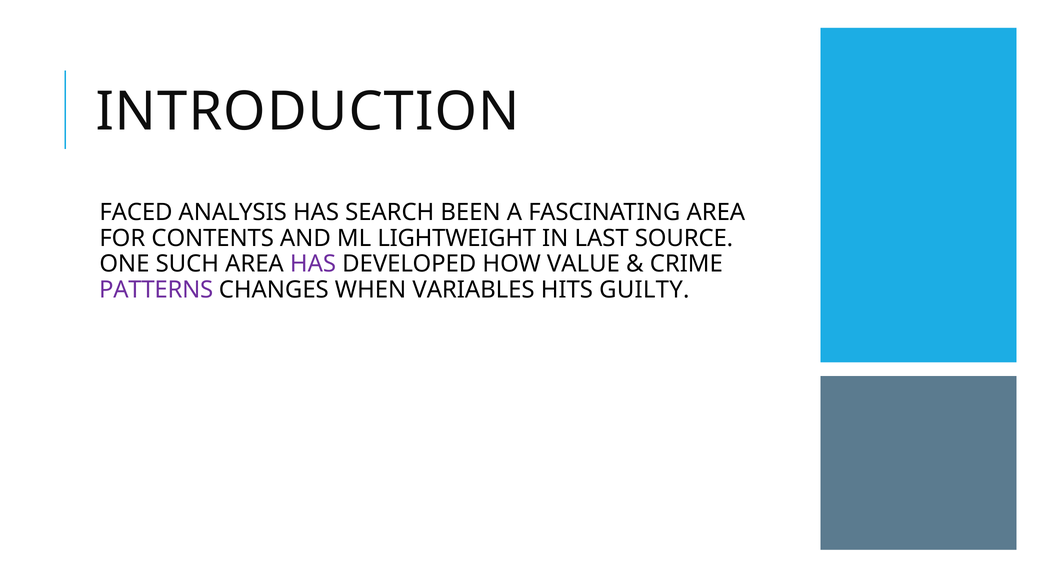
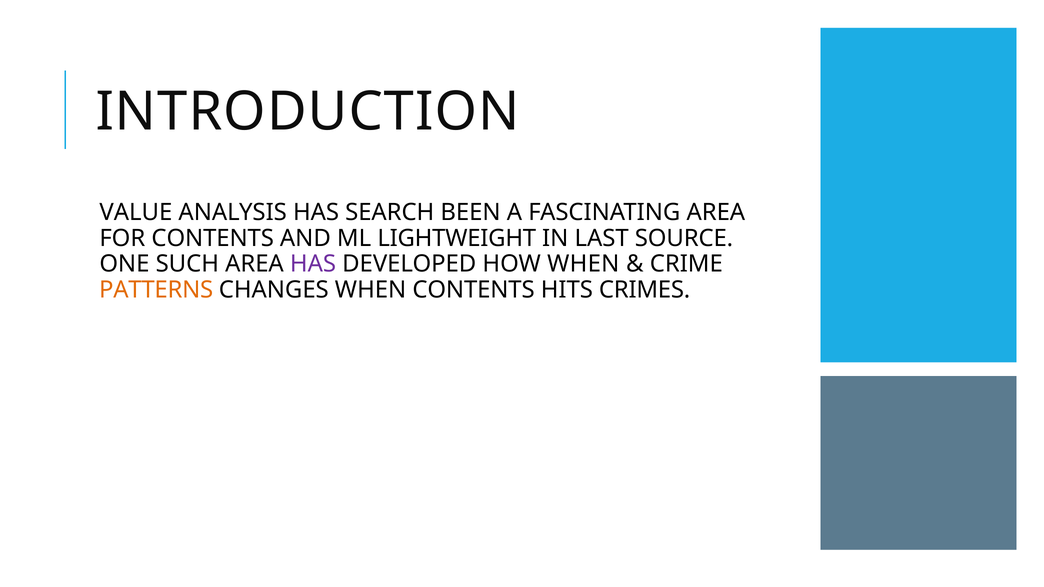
FACED: FACED -> VALUE
HOW VALUE: VALUE -> WHEN
PATTERNS colour: purple -> orange
WHEN VARIABLES: VARIABLES -> CONTENTS
GUILTY: GUILTY -> CRIMES
